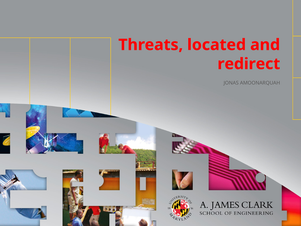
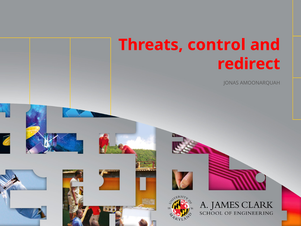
located: located -> control
